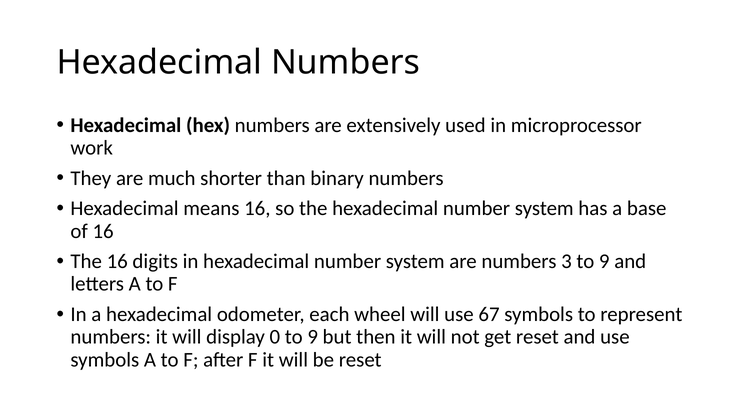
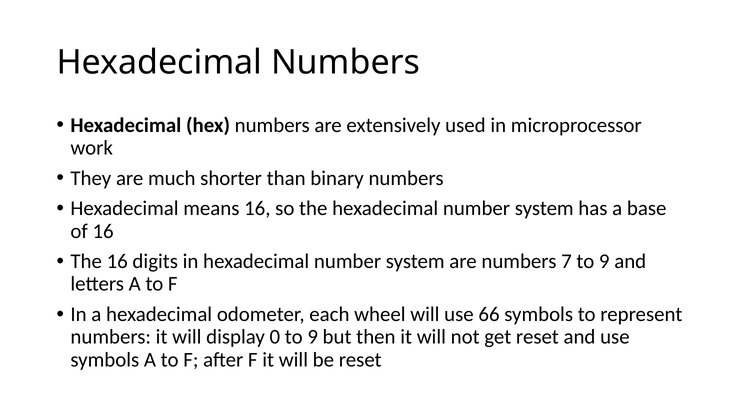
3: 3 -> 7
67: 67 -> 66
